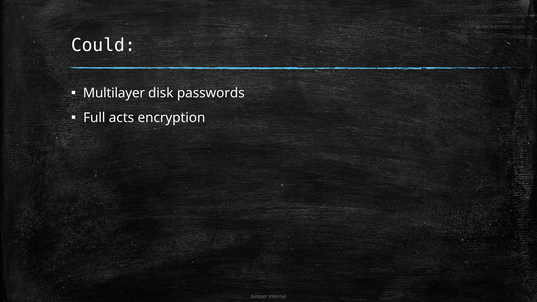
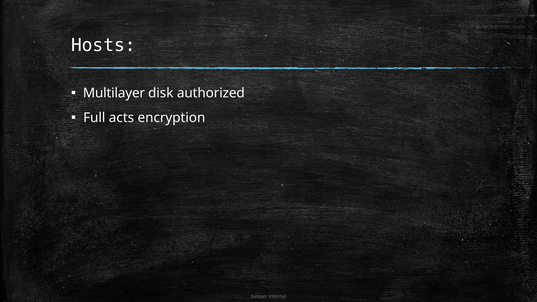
Could: Could -> Hosts
passwords: passwords -> authorized
